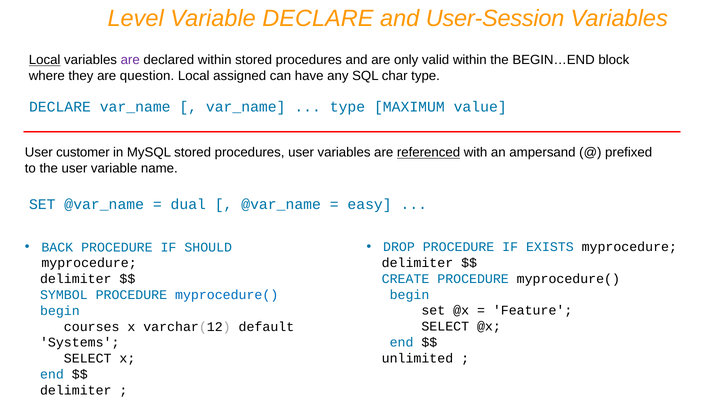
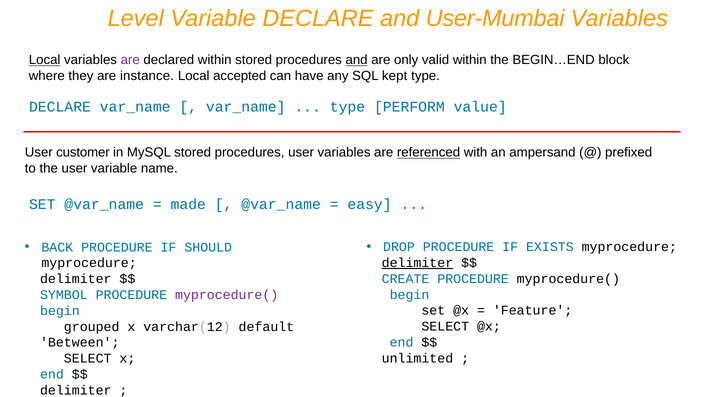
User-Session: User-Session -> User-Mumbai
and at (357, 60) underline: none -> present
question: question -> instance
assigned: assigned -> accepted
char: char -> kept
MAXIMUM: MAXIMUM -> PERFORM
dual: dual -> made
delimiter at (417, 263) underline: none -> present
myprocedure( at (227, 295) colour: blue -> purple
courses: courses -> grouped
Systems: Systems -> Between
